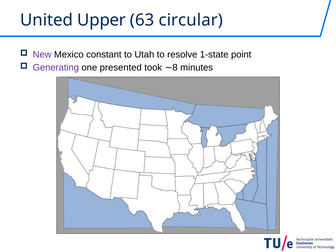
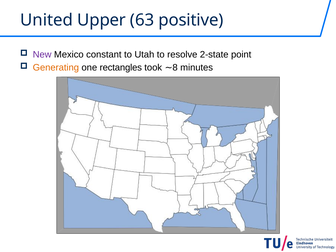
circular: circular -> positive
1-state: 1-state -> 2-state
Generating colour: purple -> orange
presented: presented -> rectangles
